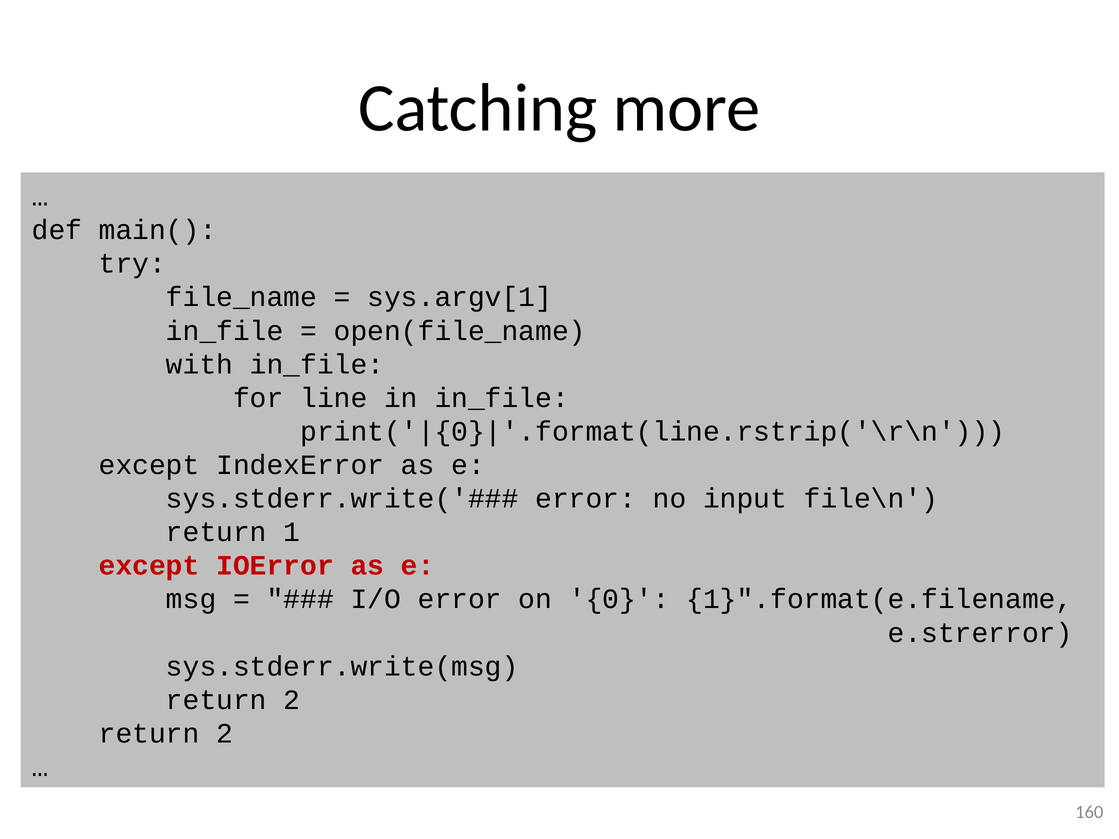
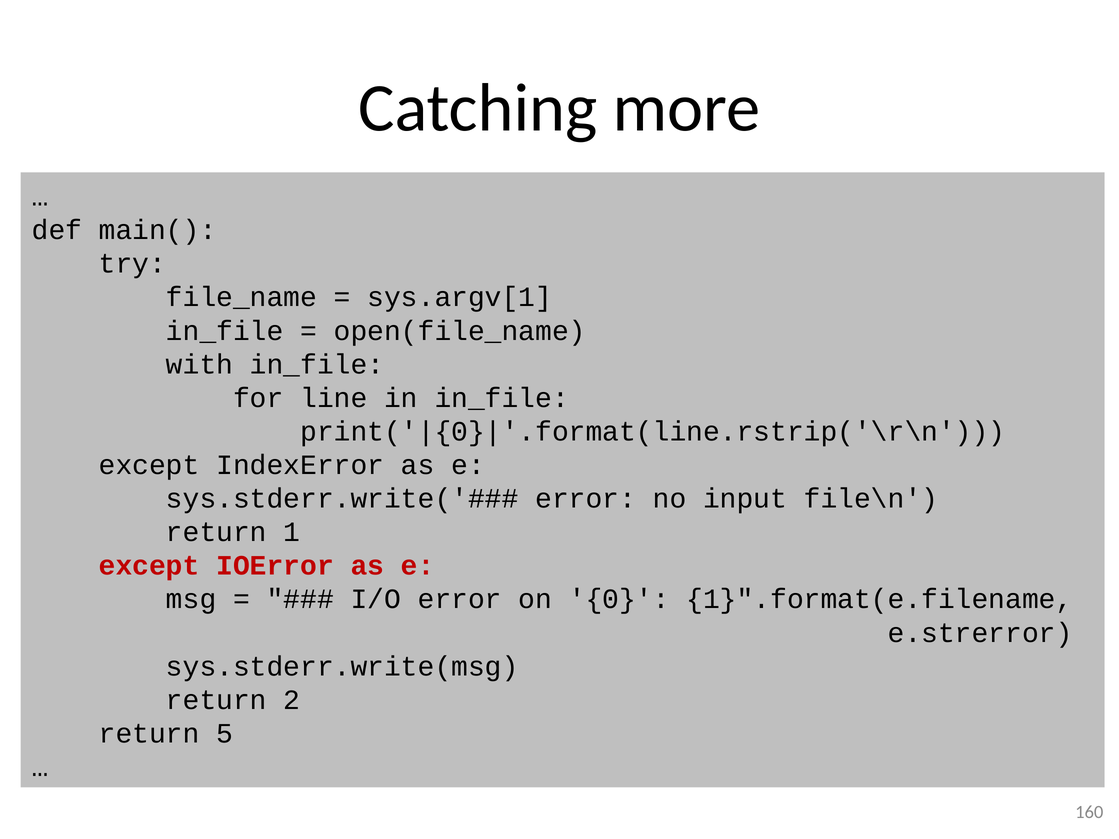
2 at (225, 734): 2 -> 5
